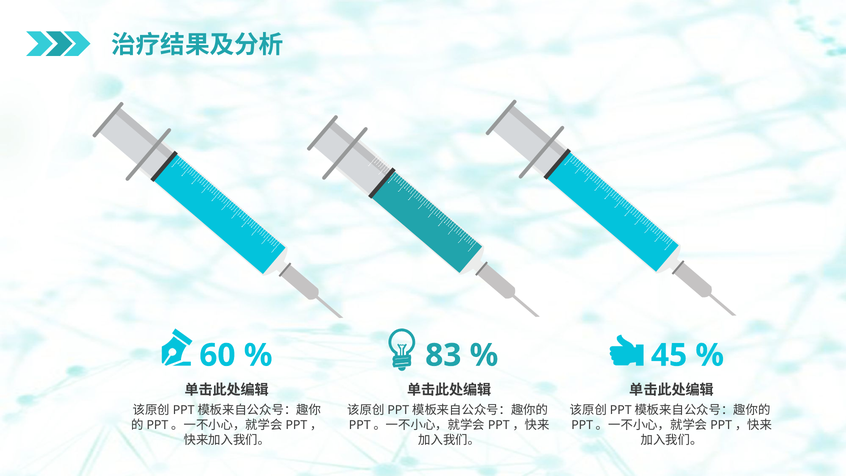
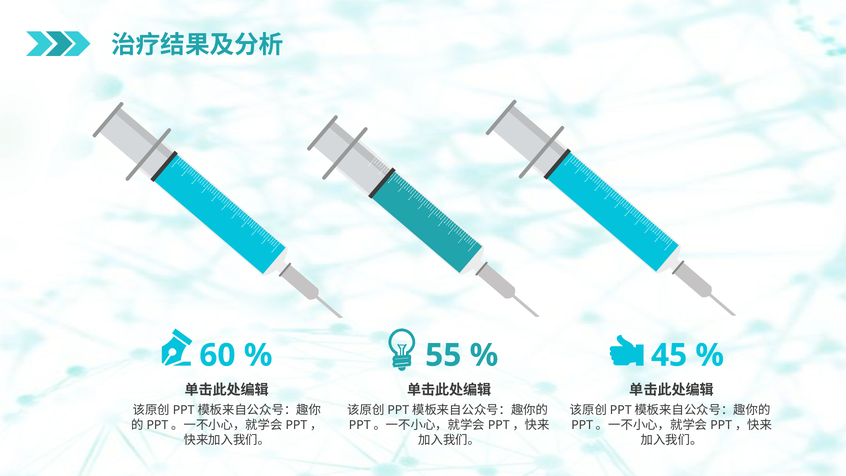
83: 83 -> 55
